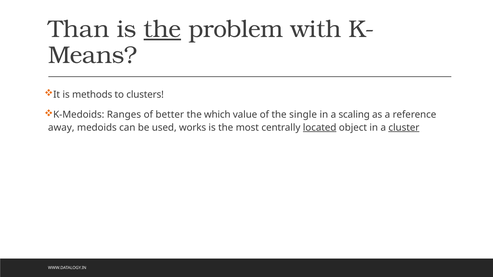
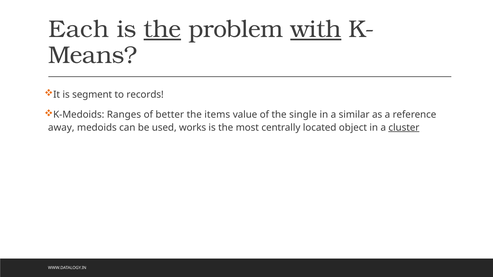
Than: Than -> Each
with underline: none -> present
methods: methods -> segment
clusters: clusters -> records
which: which -> items
scaling: scaling -> similar
located underline: present -> none
